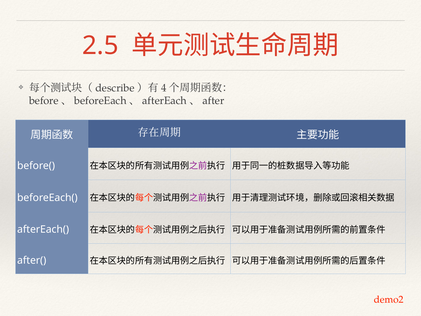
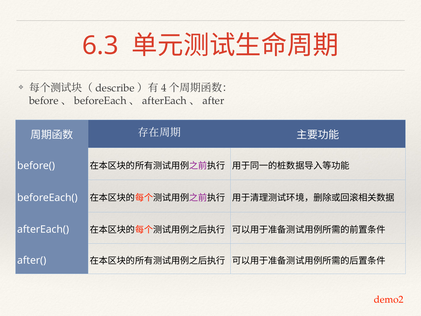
2.5: 2.5 -> 6.3
